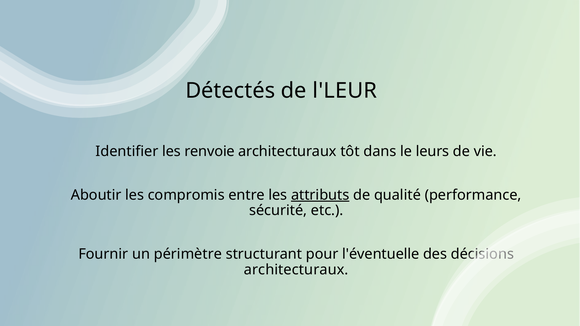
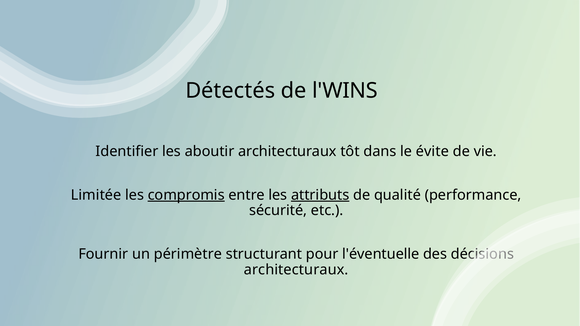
l'LEUR: l'LEUR -> l'WINS
renvoie: renvoie -> aboutir
leurs: leurs -> évite
Aboutir: Aboutir -> Limitée
compromis underline: none -> present
